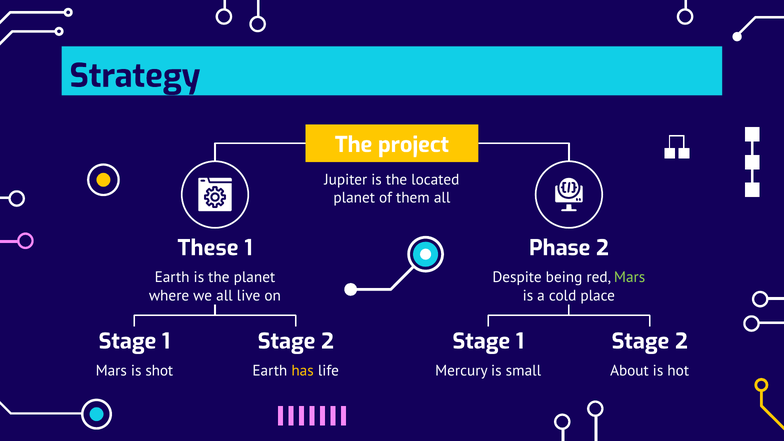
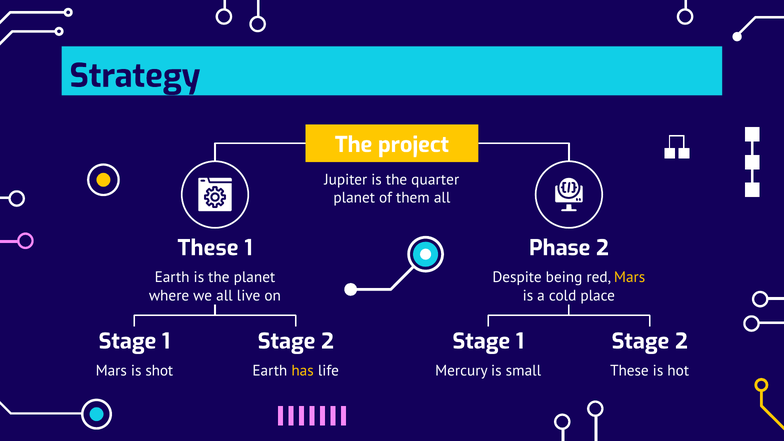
located: located -> quarter
Mars at (630, 277) colour: light green -> yellow
About at (629, 371): About -> These
